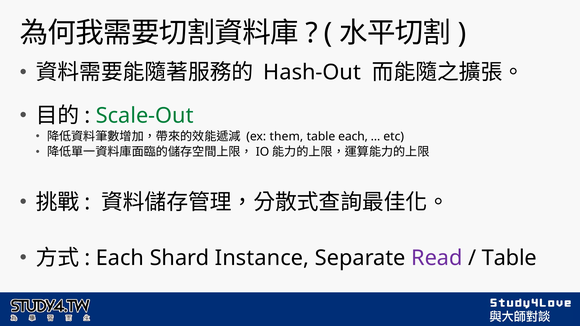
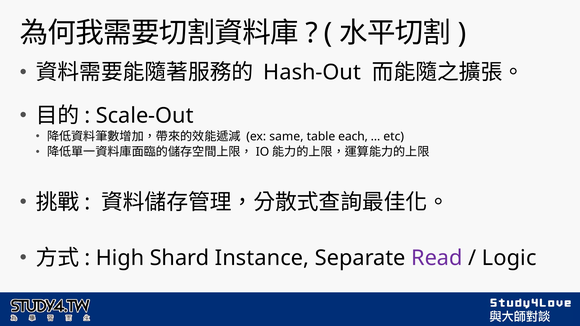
Scale-Out colour: green -> black
them: them -> same
Each at (120, 258): Each -> High
Table at (509, 258): Table -> Logic
